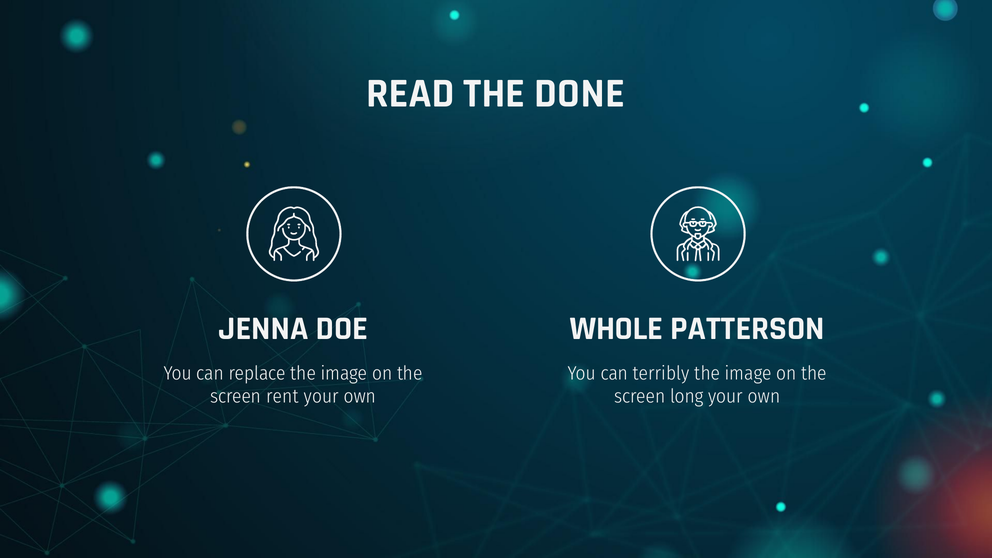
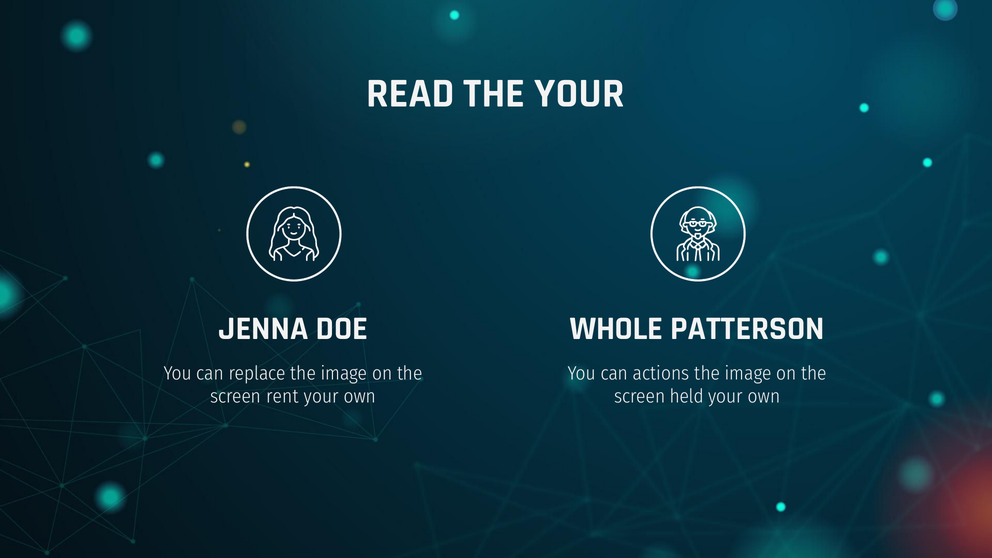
THE DONE: DONE -> YOUR
terribly: terribly -> actions
long: long -> held
